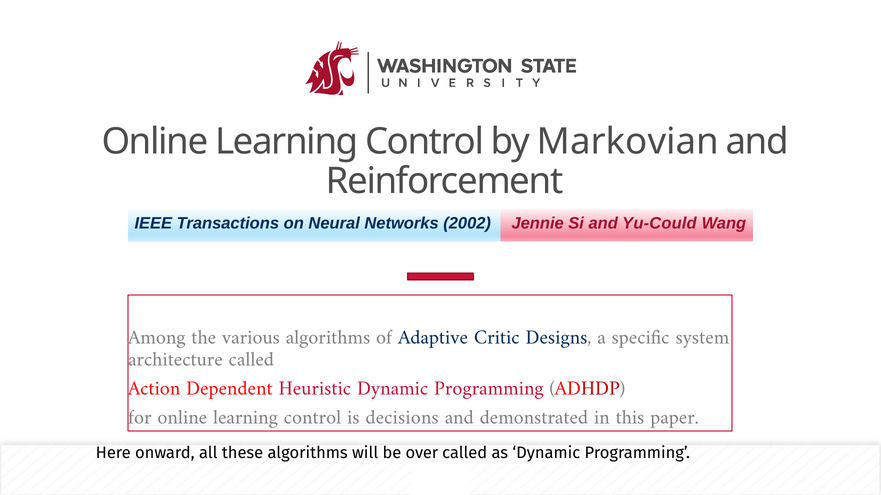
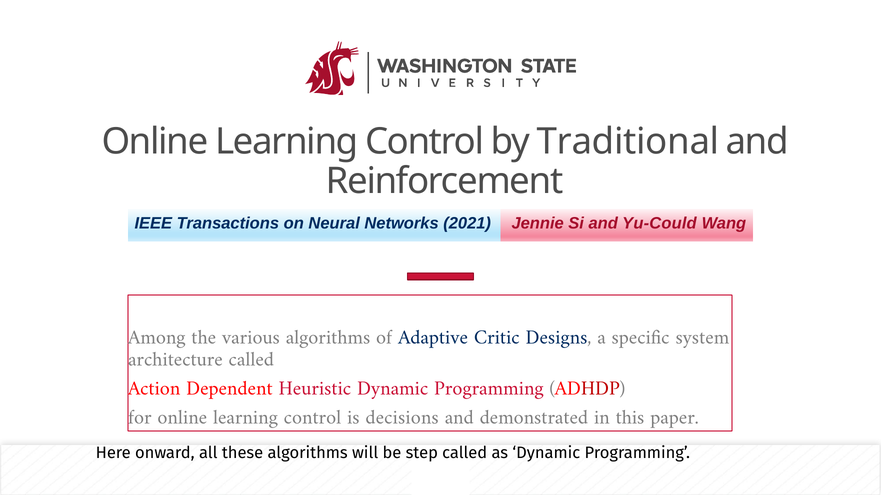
Markovian: Markovian -> Traditional
2002: 2002 -> 2021
over: over -> step
